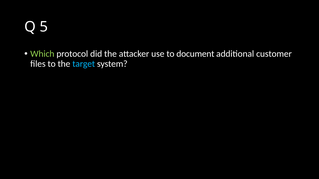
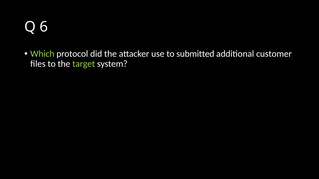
5: 5 -> 6
document: document -> submitted
target colour: light blue -> light green
